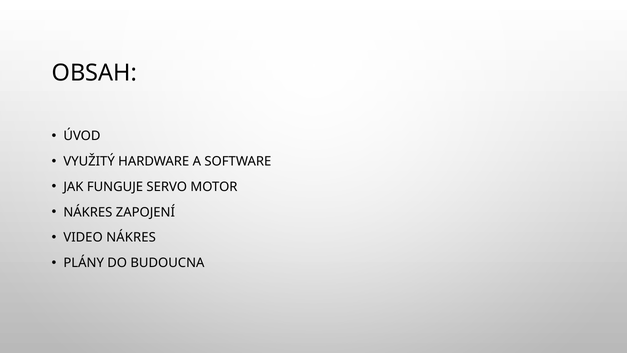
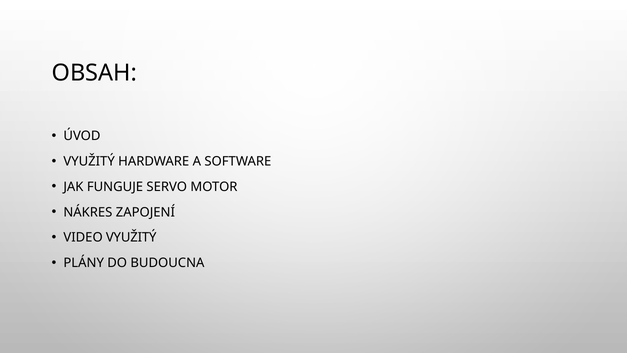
VIDEO NÁKRES: NÁKRES -> VYUŽITÝ
